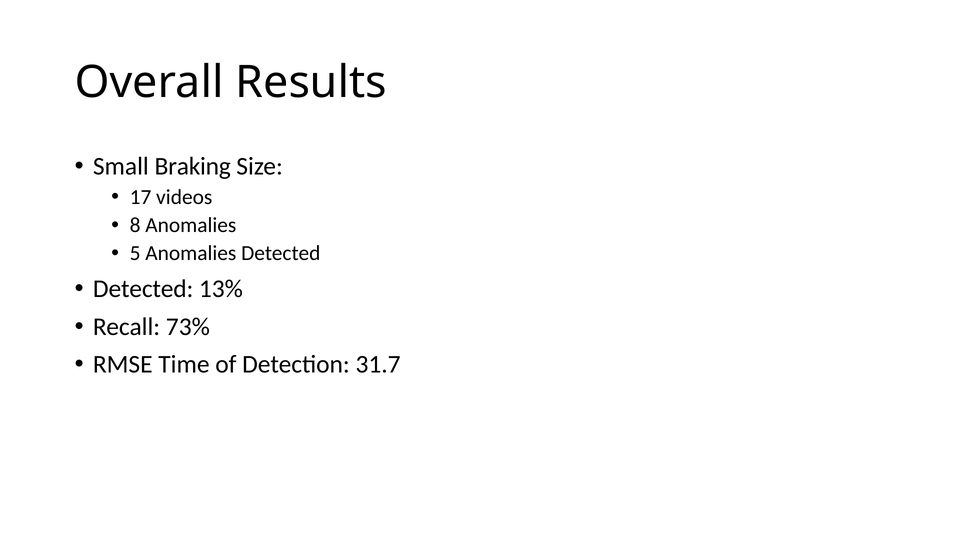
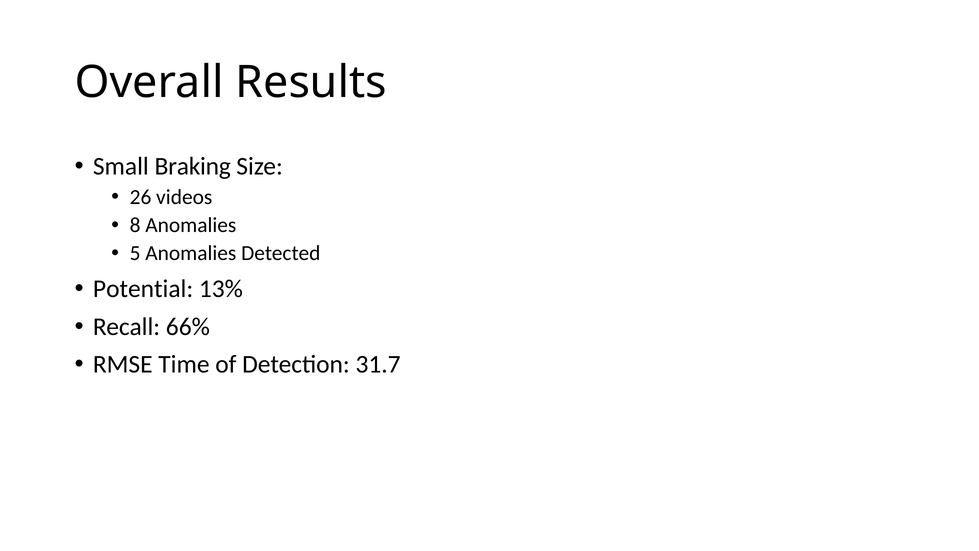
17: 17 -> 26
Detected at (143, 289): Detected -> Potential
73%: 73% -> 66%
